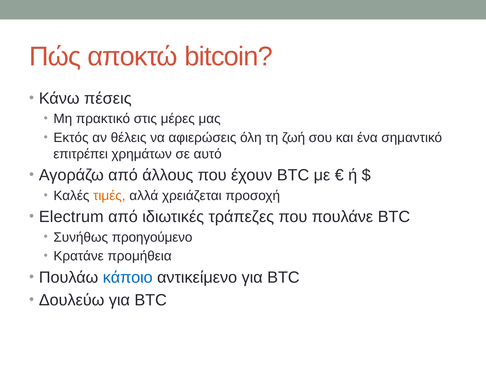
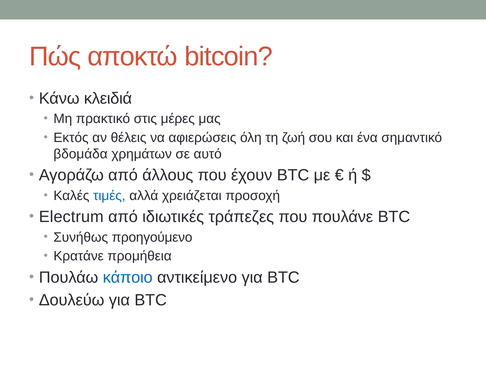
πέσεις: πέσεις -> κλειδιά
επιτρέπει: επιτρέπει -> βδομάδα
τιμές colour: orange -> blue
